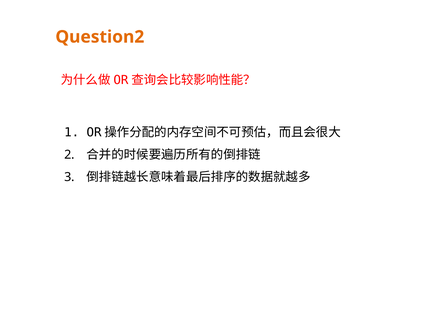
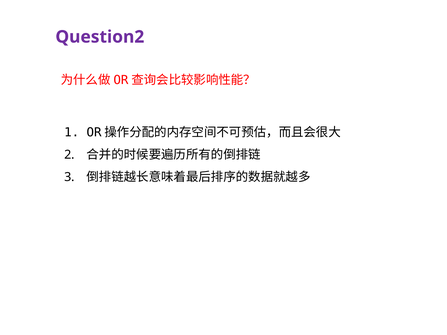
Question2 colour: orange -> purple
